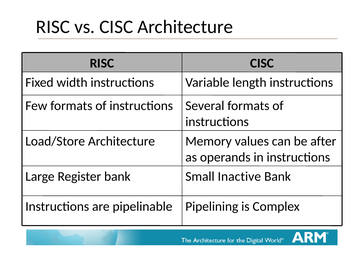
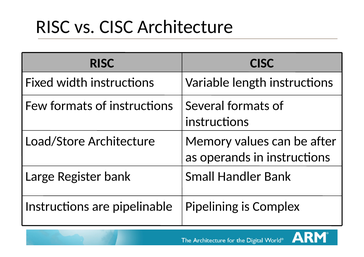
Inactive: Inactive -> Handler
